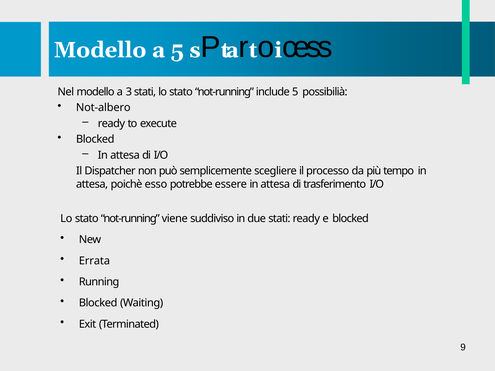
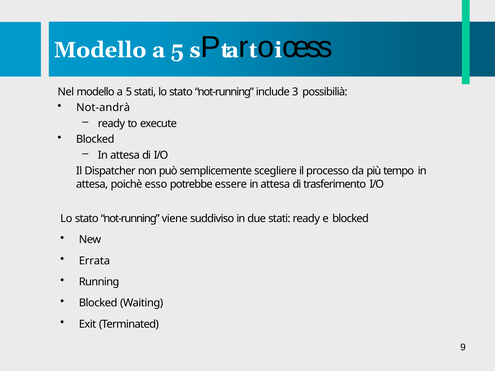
Nel modello a 3: 3 -> 5
include 5: 5 -> 3
Not-albero: Not-albero -> Not-andrà
